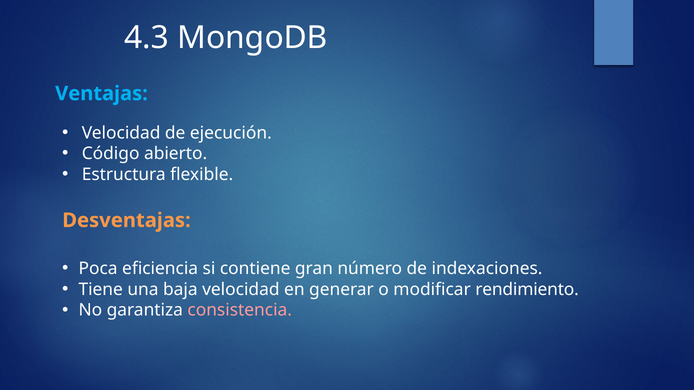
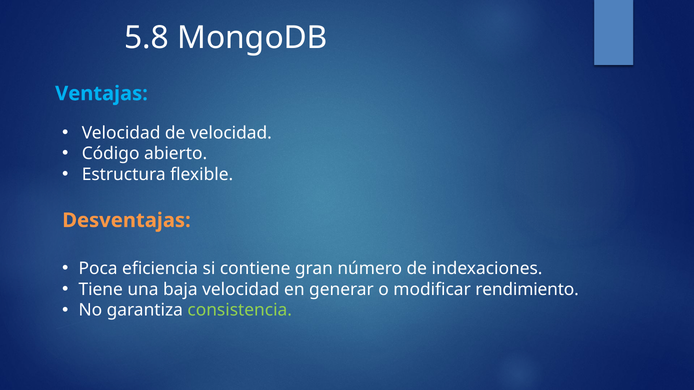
4.3: 4.3 -> 5.8
de ejecución: ejecución -> velocidad
consistencia colour: pink -> light green
